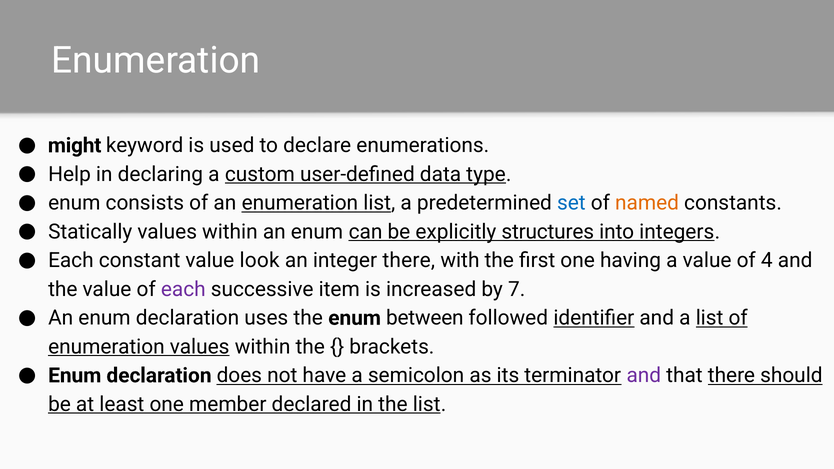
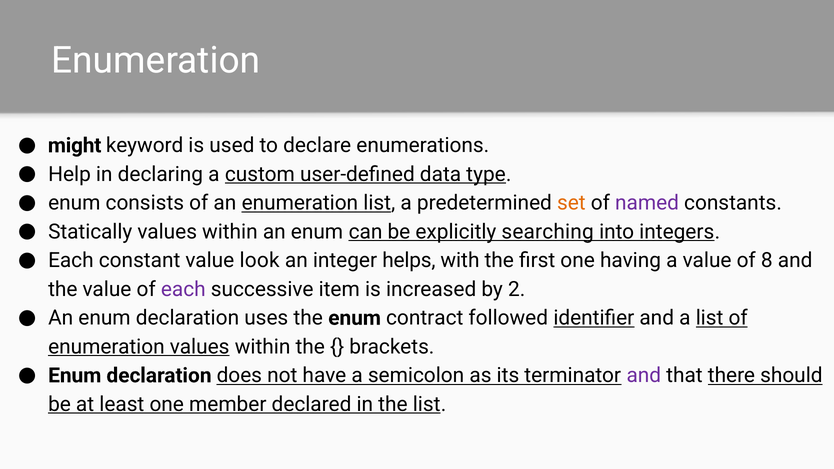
set colour: blue -> orange
named colour: orange -> purple
structures: structures -> searching
integer there: there -> helps
4: 4 -> 8
7: 7 -> 2
between: between -> contract
